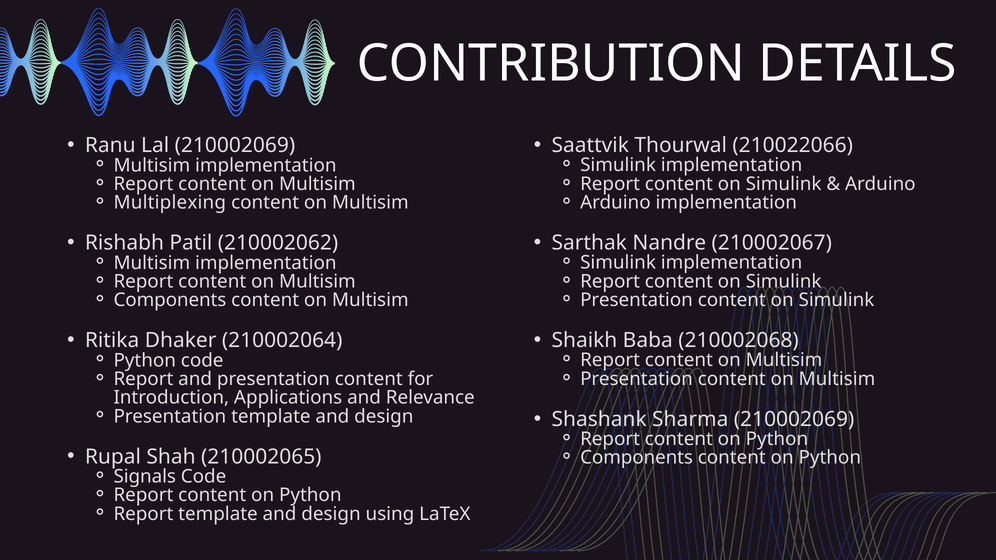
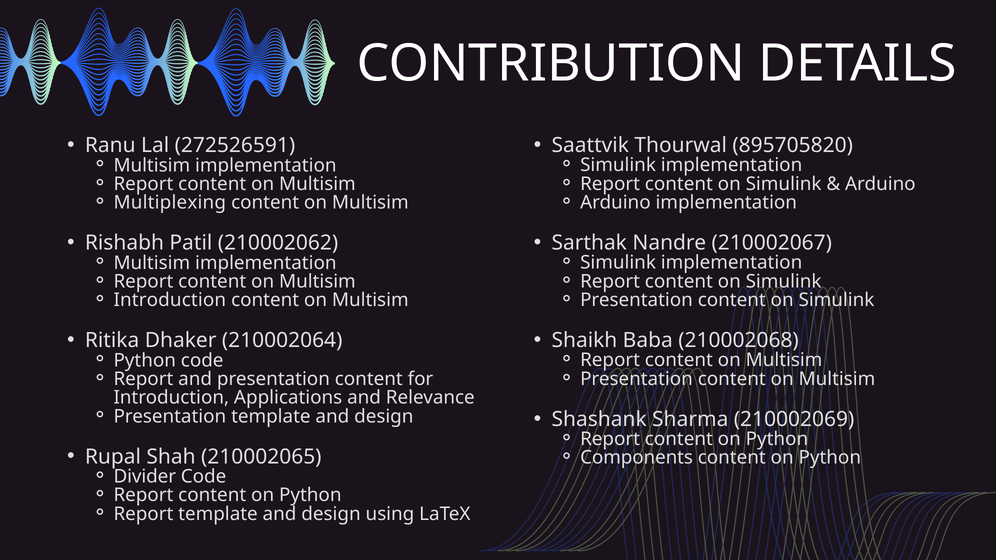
210022066: 210022066 -> 895705820
Lal 210002069: 210002069 -> 272526591
Components at (170, 300): Components -> Introduction
Signals: Signals -> Divider
